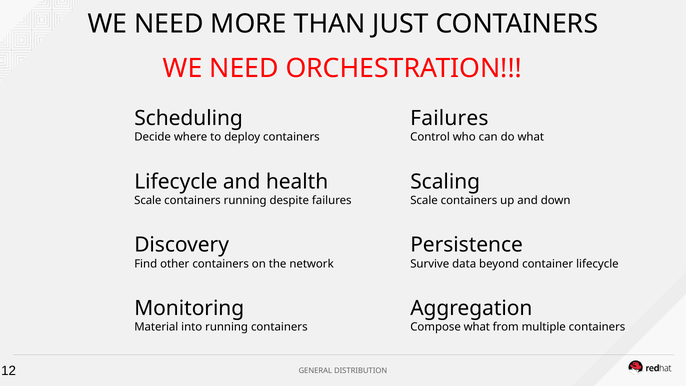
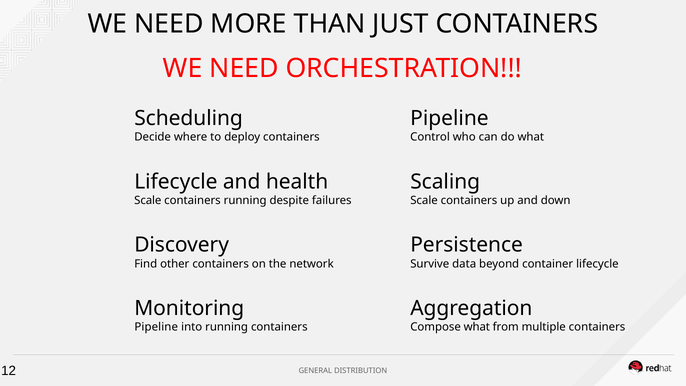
Failures at (449, 118): Failures -> Pipeline
Material at (156, 327): Material -> Pipeline
